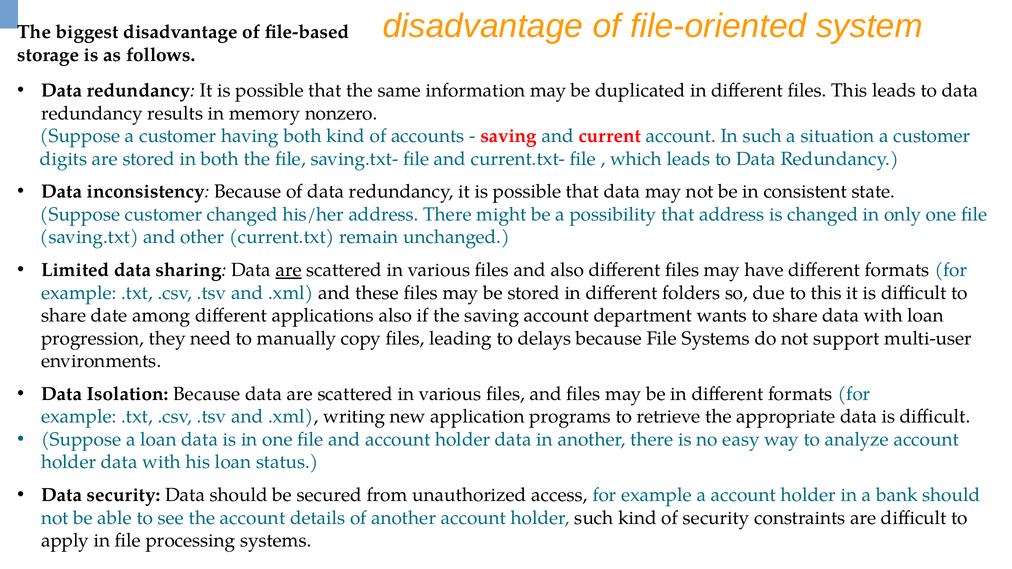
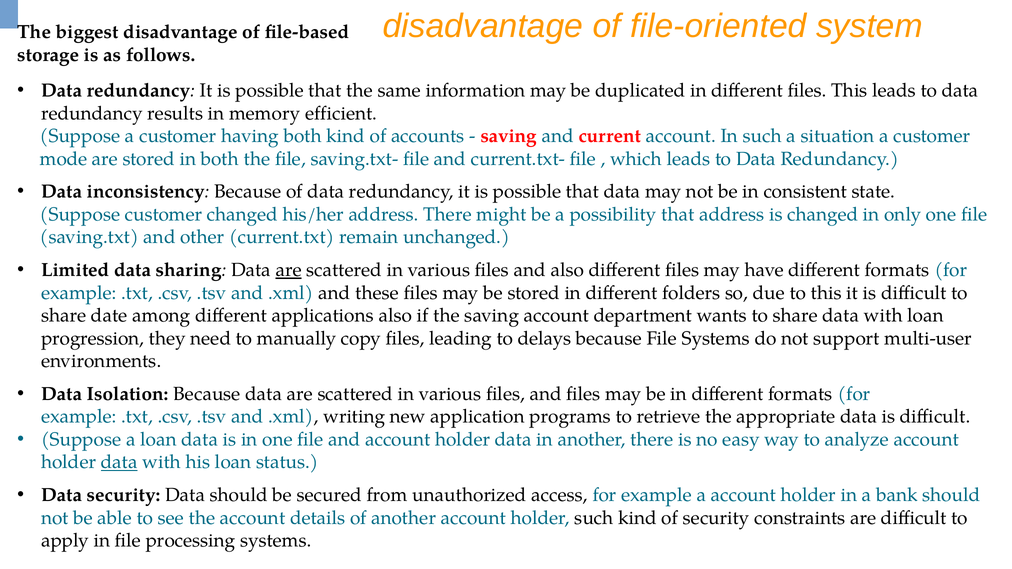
nonzero: nonzero -> efficient
digits: digits -> mode
data at (119, 462) underline: none -> present
